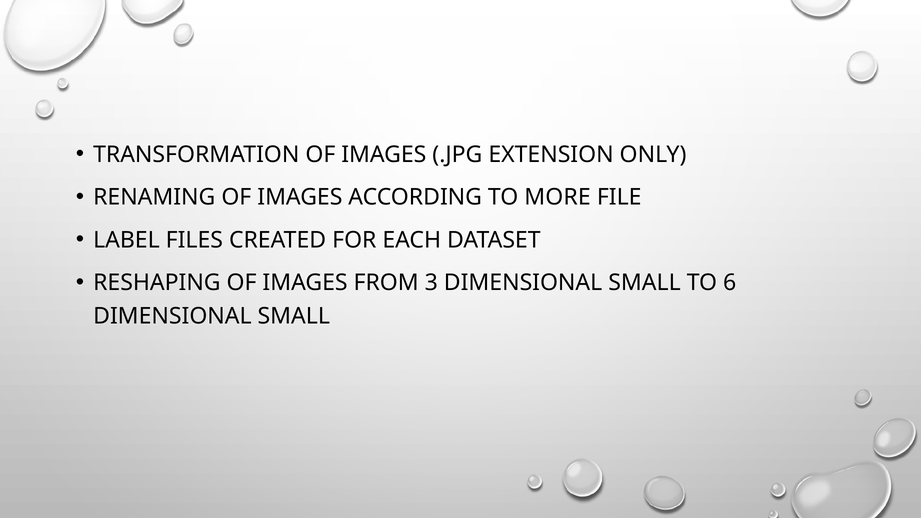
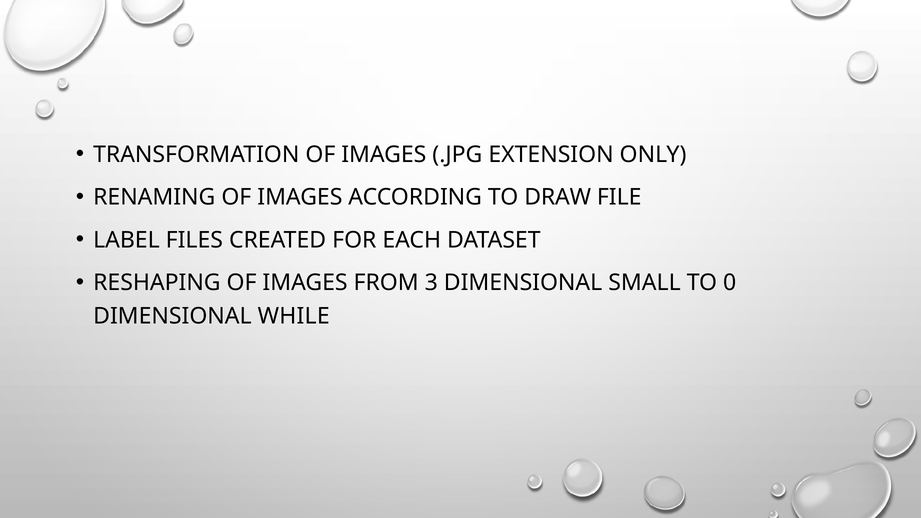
MORE: MORE -> DRAW
6: 6 -> 0
SMALL at (294, 316): SMALL -> WHILE
